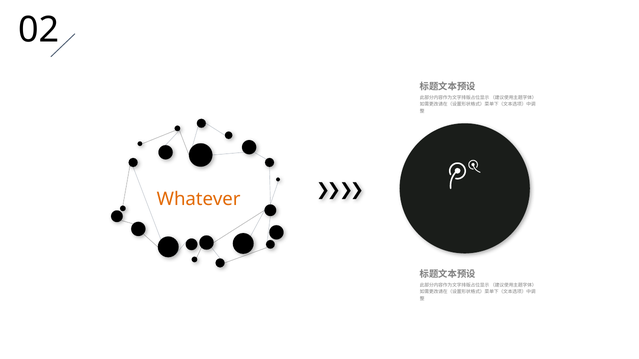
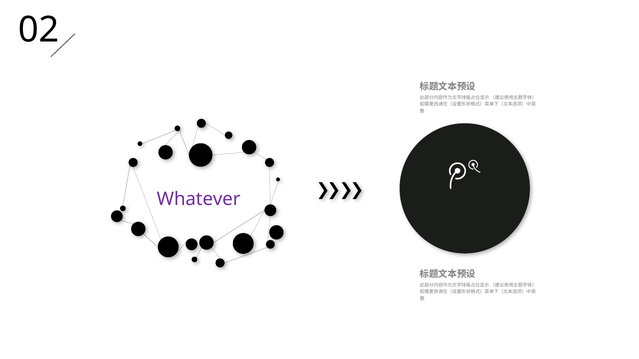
Whatever colour: orange -> purple
